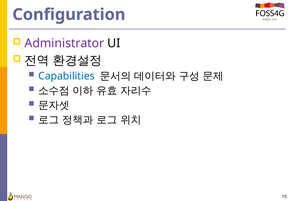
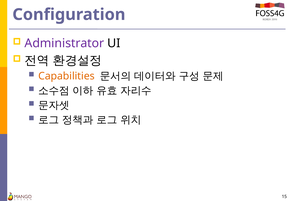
Capabilities colour: blue -> orange
